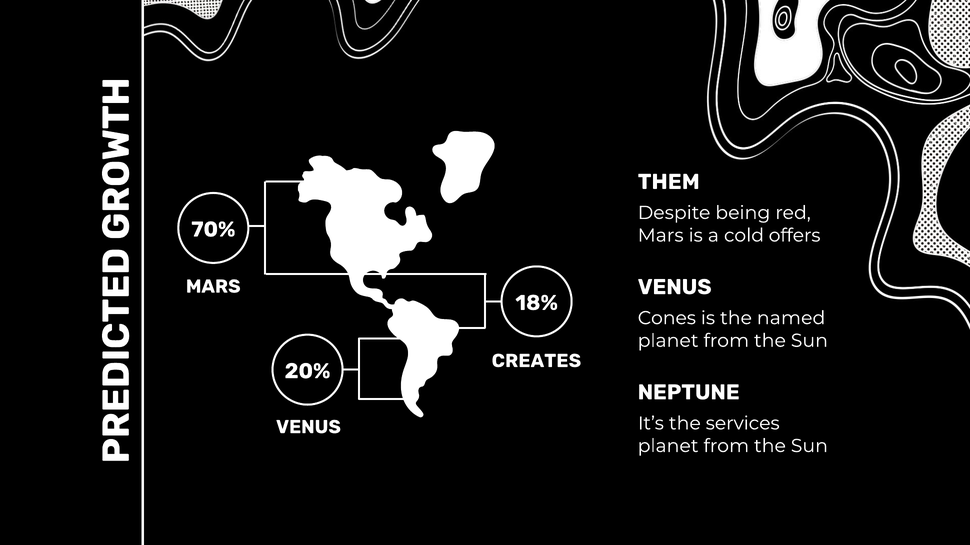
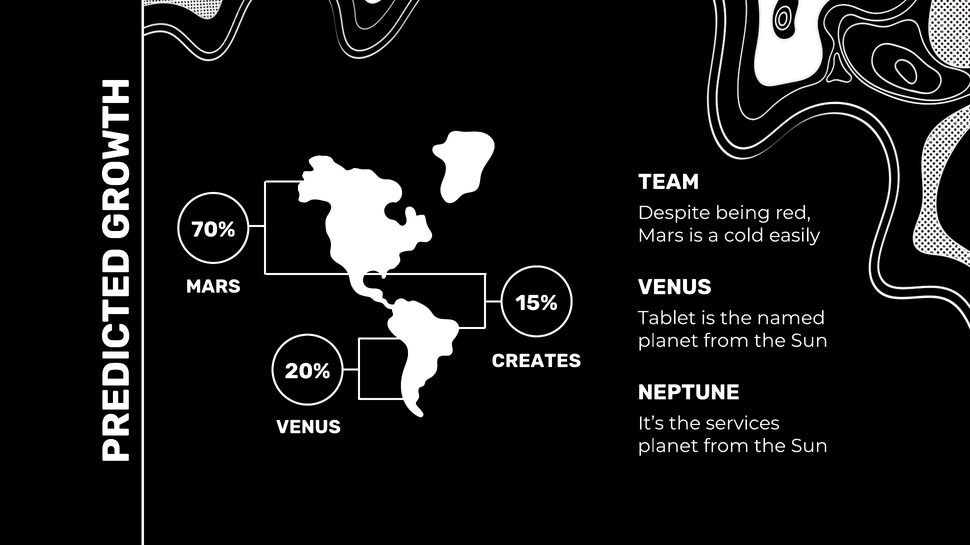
THEM: THEM -> TEAM
offers: offers -> easily
18%: 18% -> 15%
Cones: Cones -> Tablet
